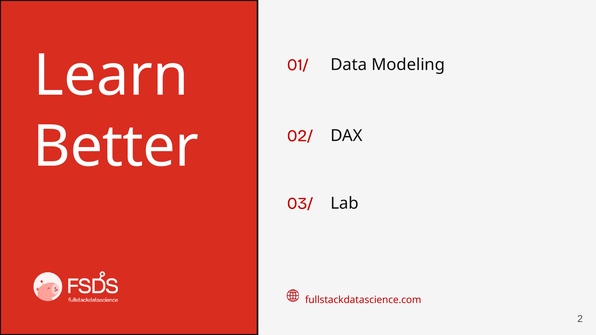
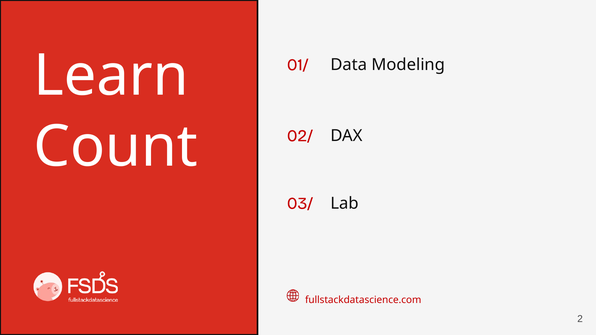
Better: Better -> Count
